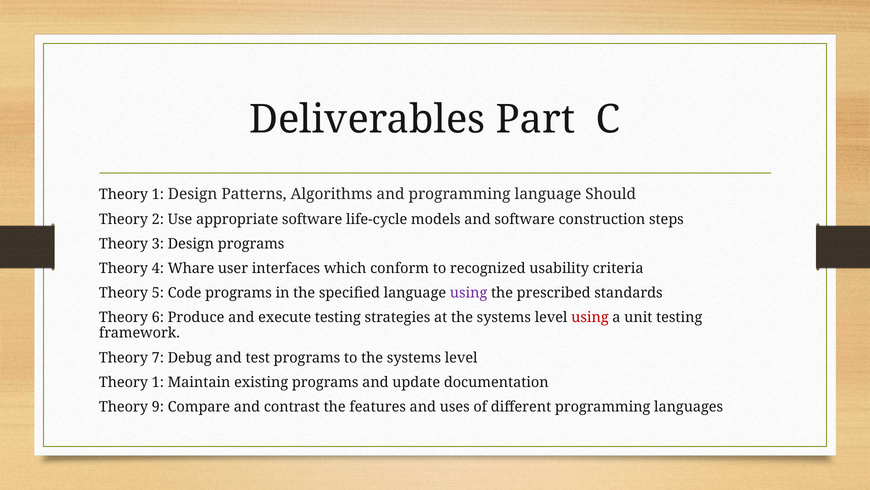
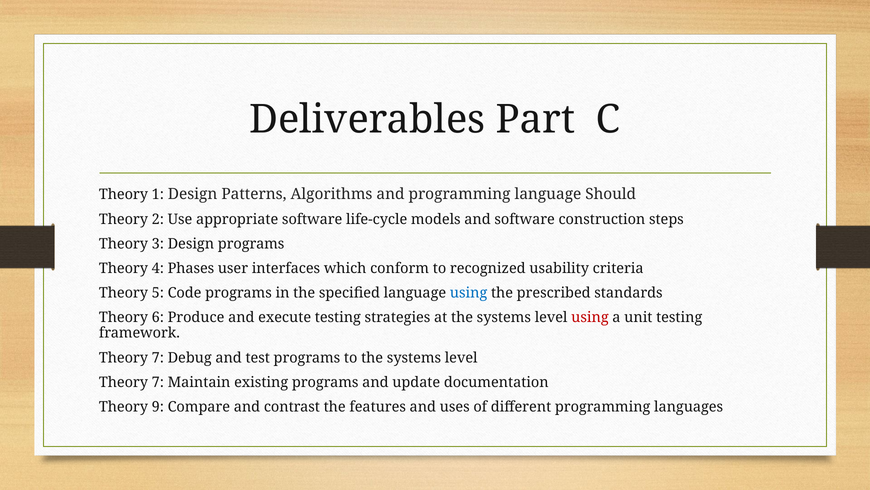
Whare: Whare -> Phases
using at (469, 293) colour: purple -> blue
1 at (158, 382): 1 -> 7
